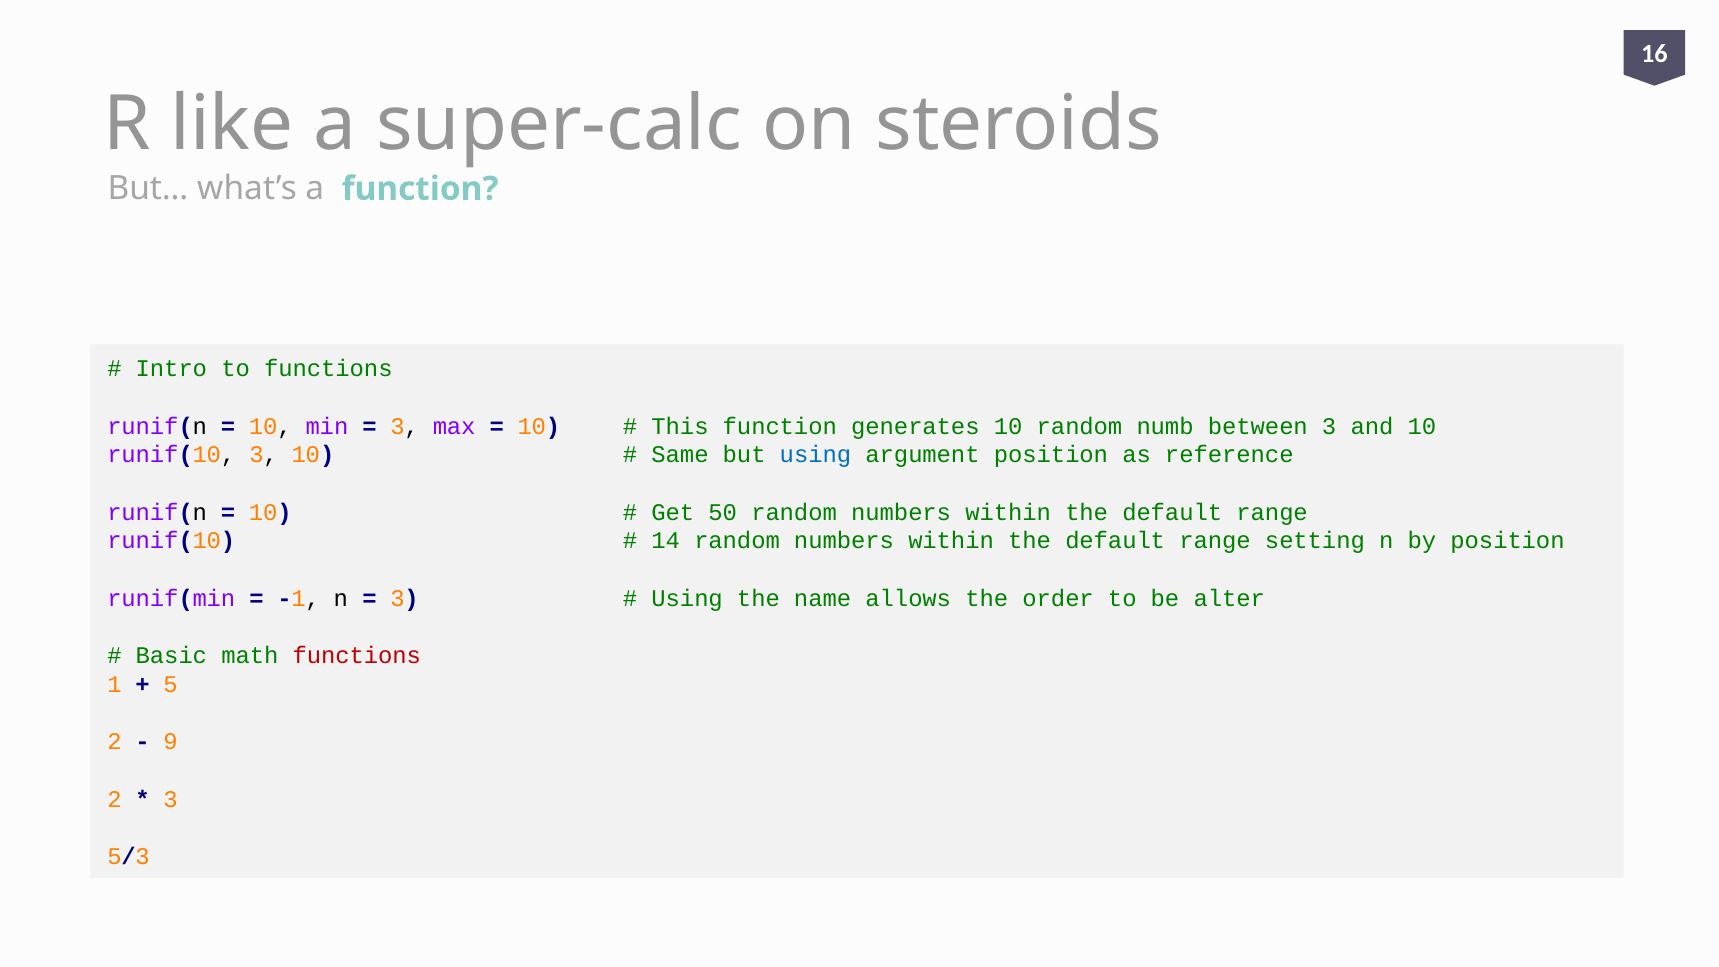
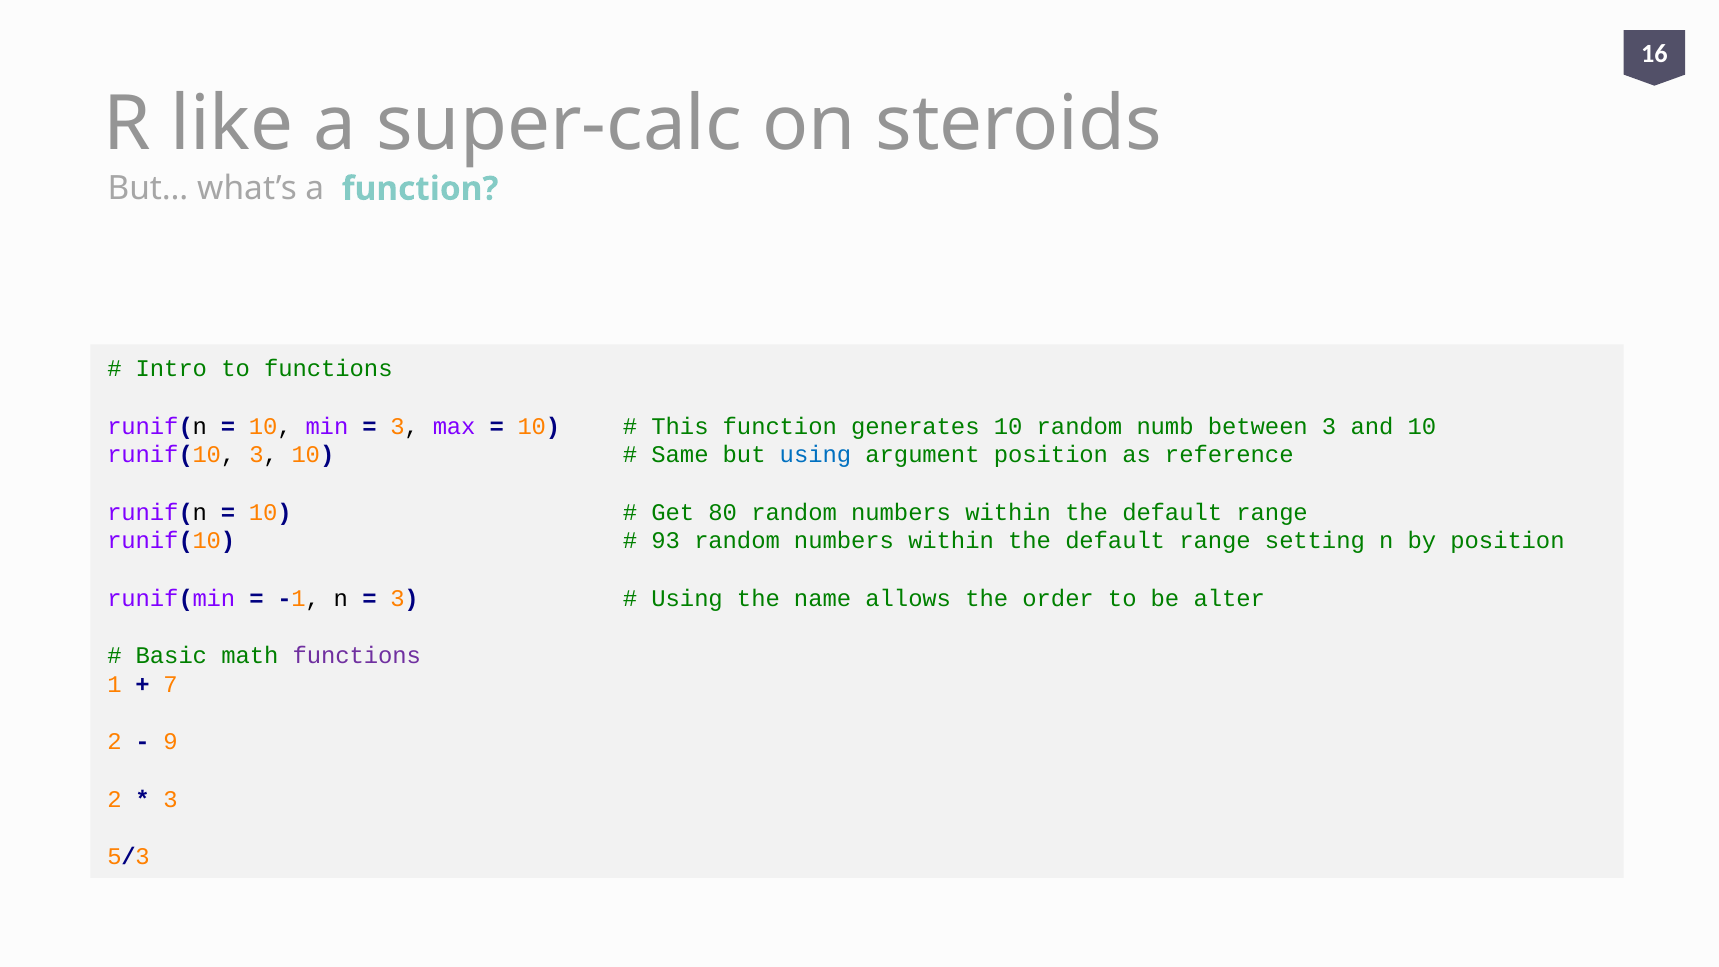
50: 50 -> 80
14: 14 -> 93
functions at (357, 656) colour: red -> purple
5: 5 -> 7
